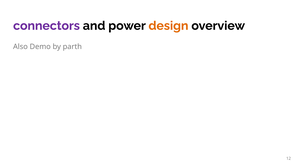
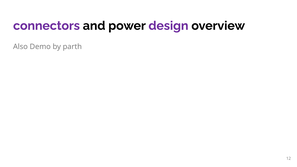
design colour: orange -> purple
